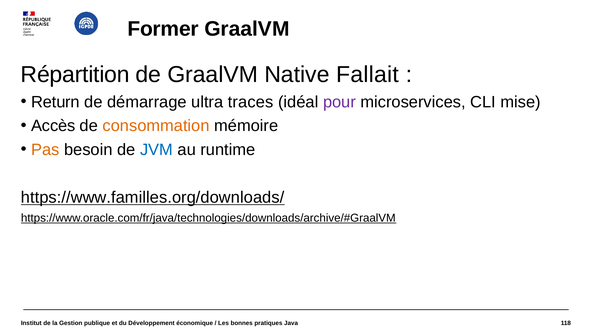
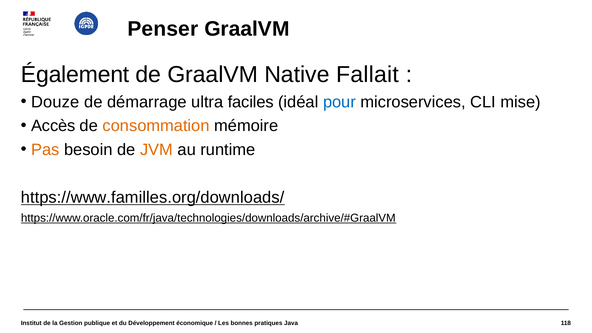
Former: Former -> Penser
Répartition: Répartition -> Également
Return: Return -> Douze
traces: traces -> faciles
pour colour: purple -> blue
JVM colour: blue -> orange
